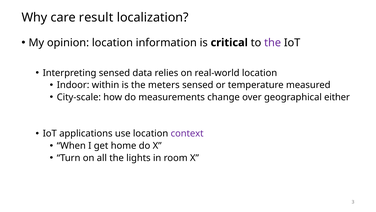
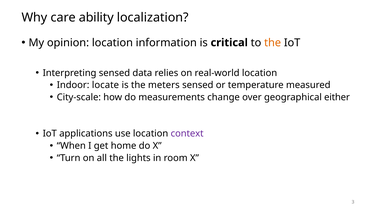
result: result -> ability
the at (273, 43) colour: purple -> orange
within: within -> locate
